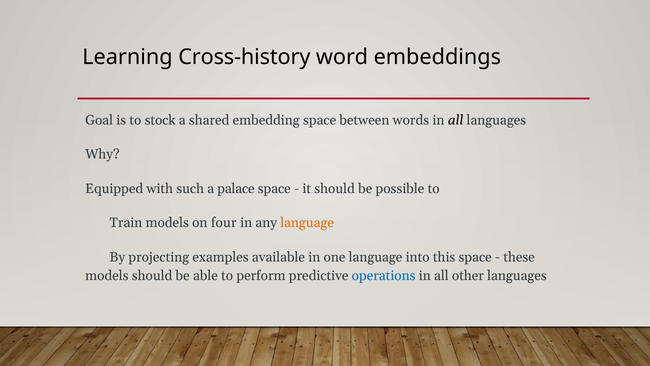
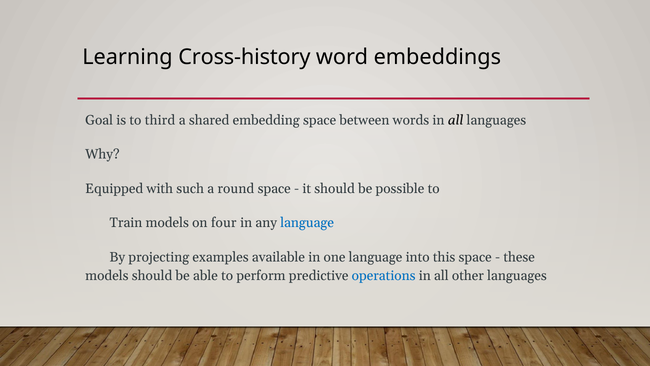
stock: stock -> third
palace: palace -> round
language at (307, 223) colour: orange -> blue
